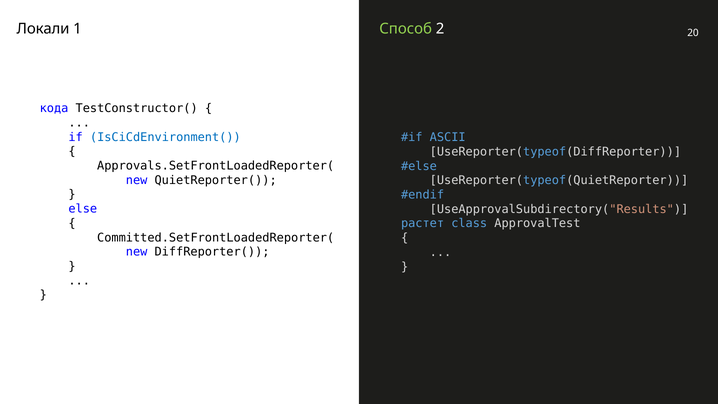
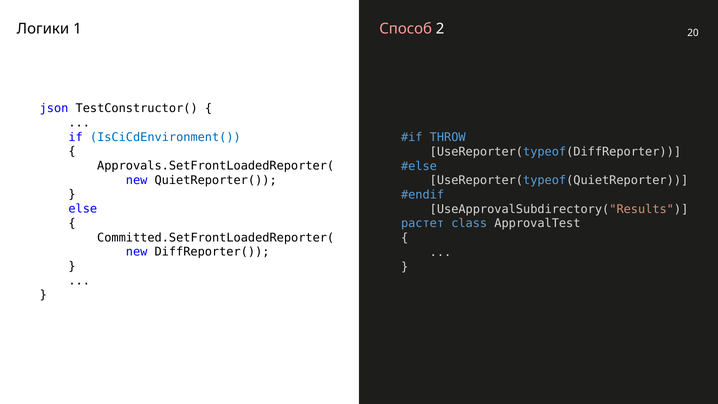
Локали: Локали -> Логики
Способ colour: light green -> pink
кода: кода -> json
ASCII: ASCII -> THROW
